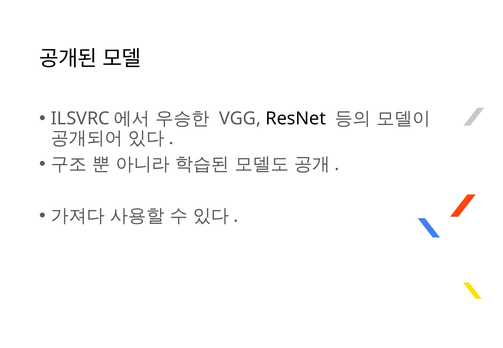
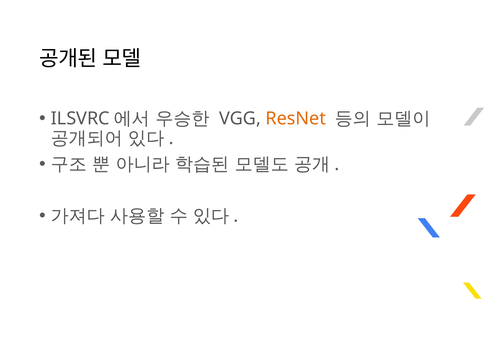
ResNet colour: black -> orange
